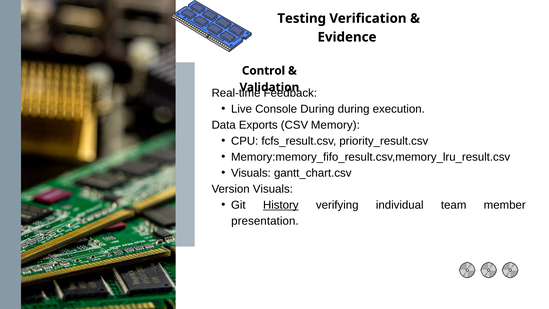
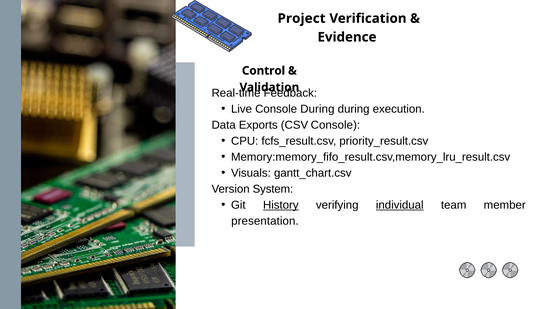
Testing: Testing -> Project
CSV Memory: Memory -> Console
Version Visuals: Visuals -> System
individual underline: none -> present
